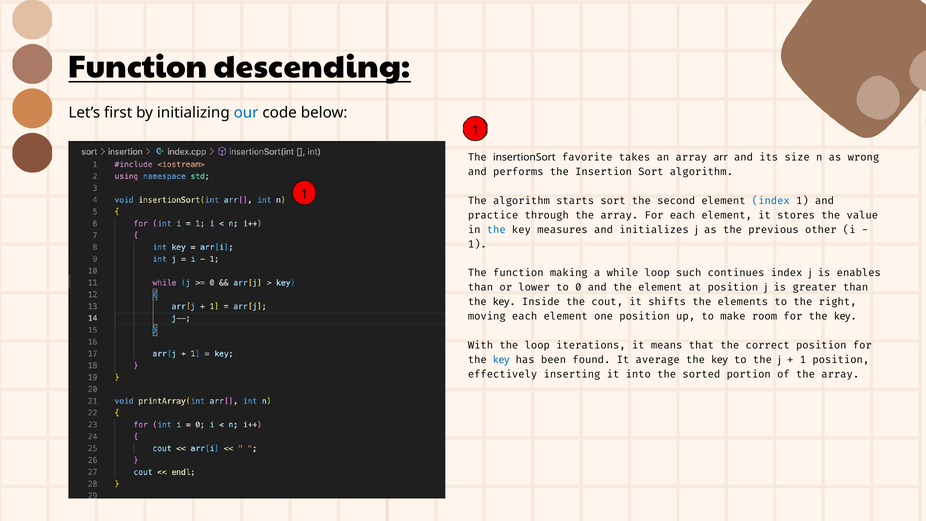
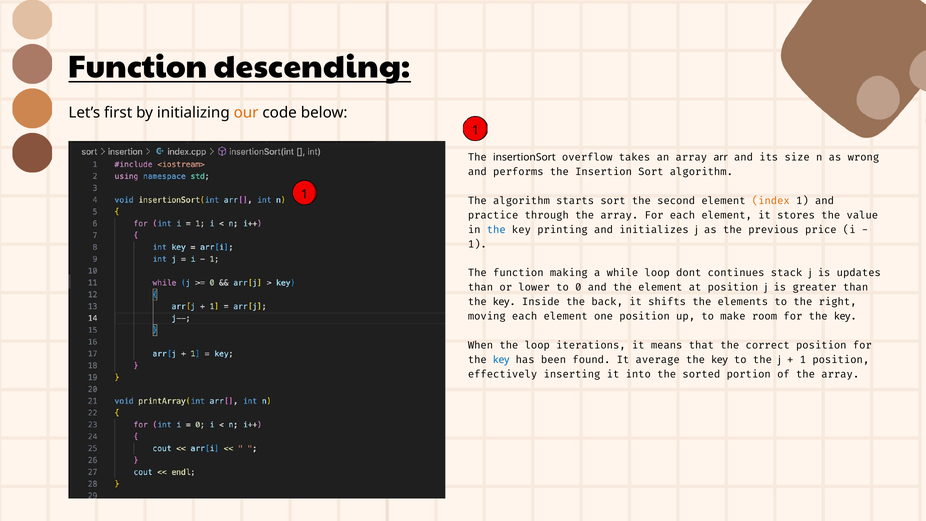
our colour: blue -> orange
favorite: favorite -> overflow
index at (771, 201) colour: blue -> orange
measures: measures -> printing
other: other -> price
such: such -> dont
continues index: index -> stack
enables: enables -> updates
cout: cout -> back
With: With -> When
